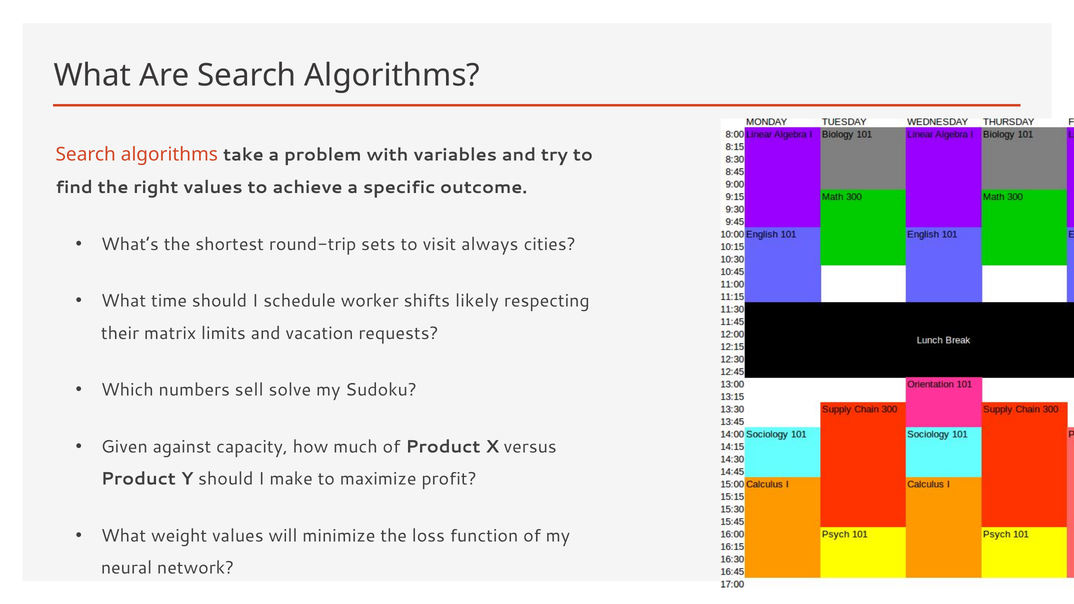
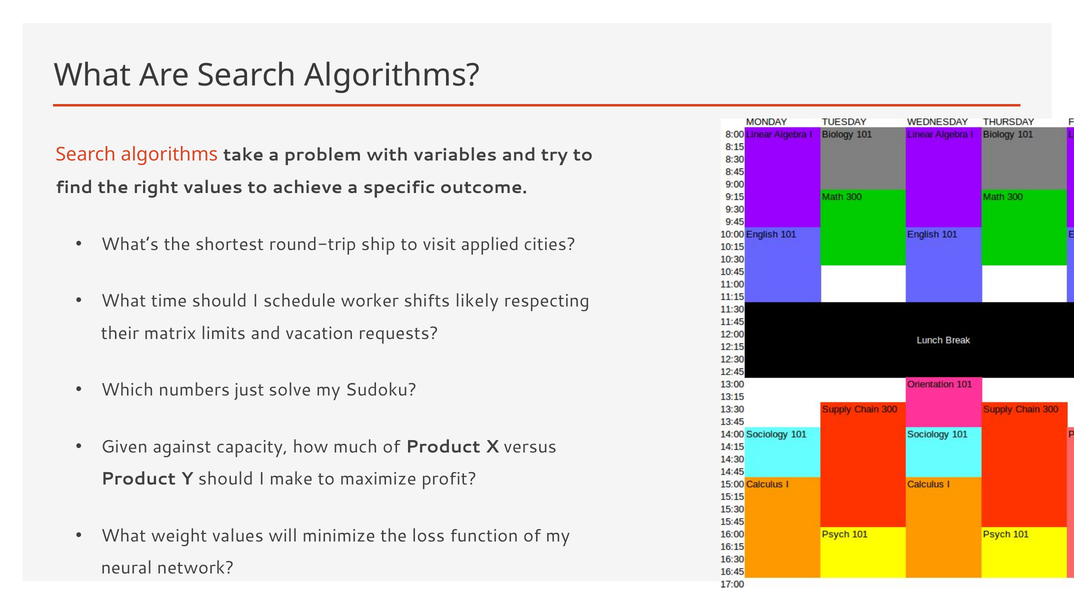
sets: sets -> ship
always: always -> applied
sell: sell -> just
